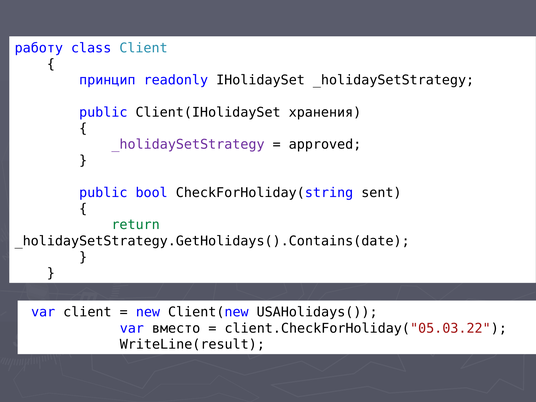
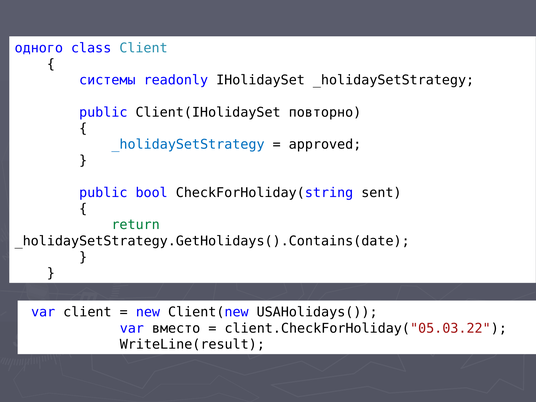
работу: работу -> одного
принцип: принцип -> системы
хранения: хранения -> повторно
_holidaySetStrategy at (188, 144) colour: purple -> blue
